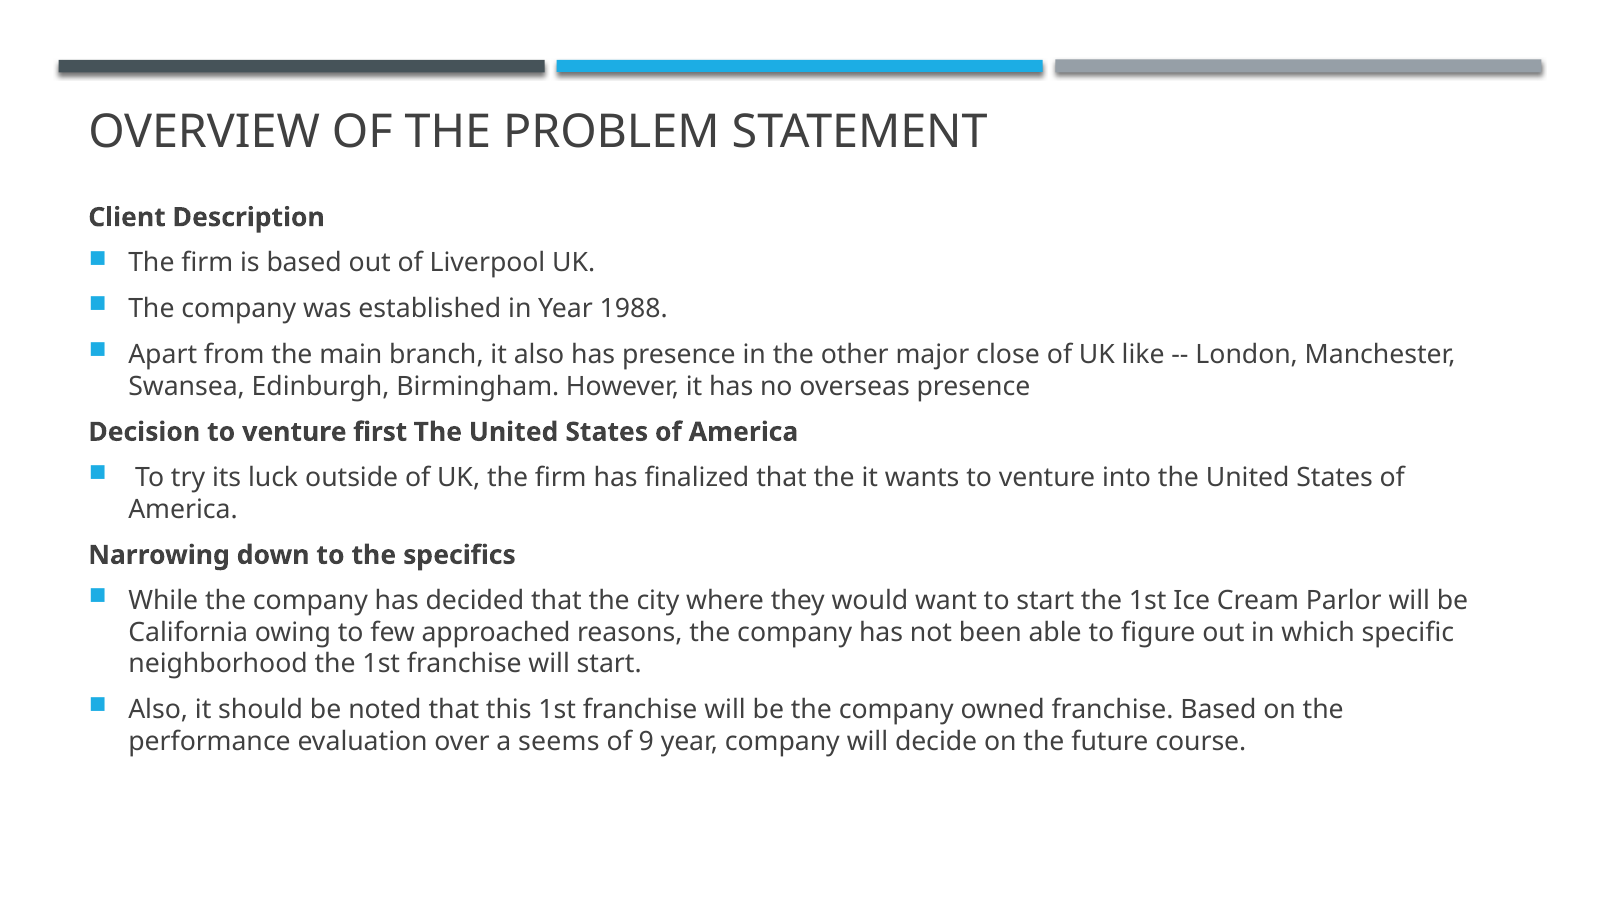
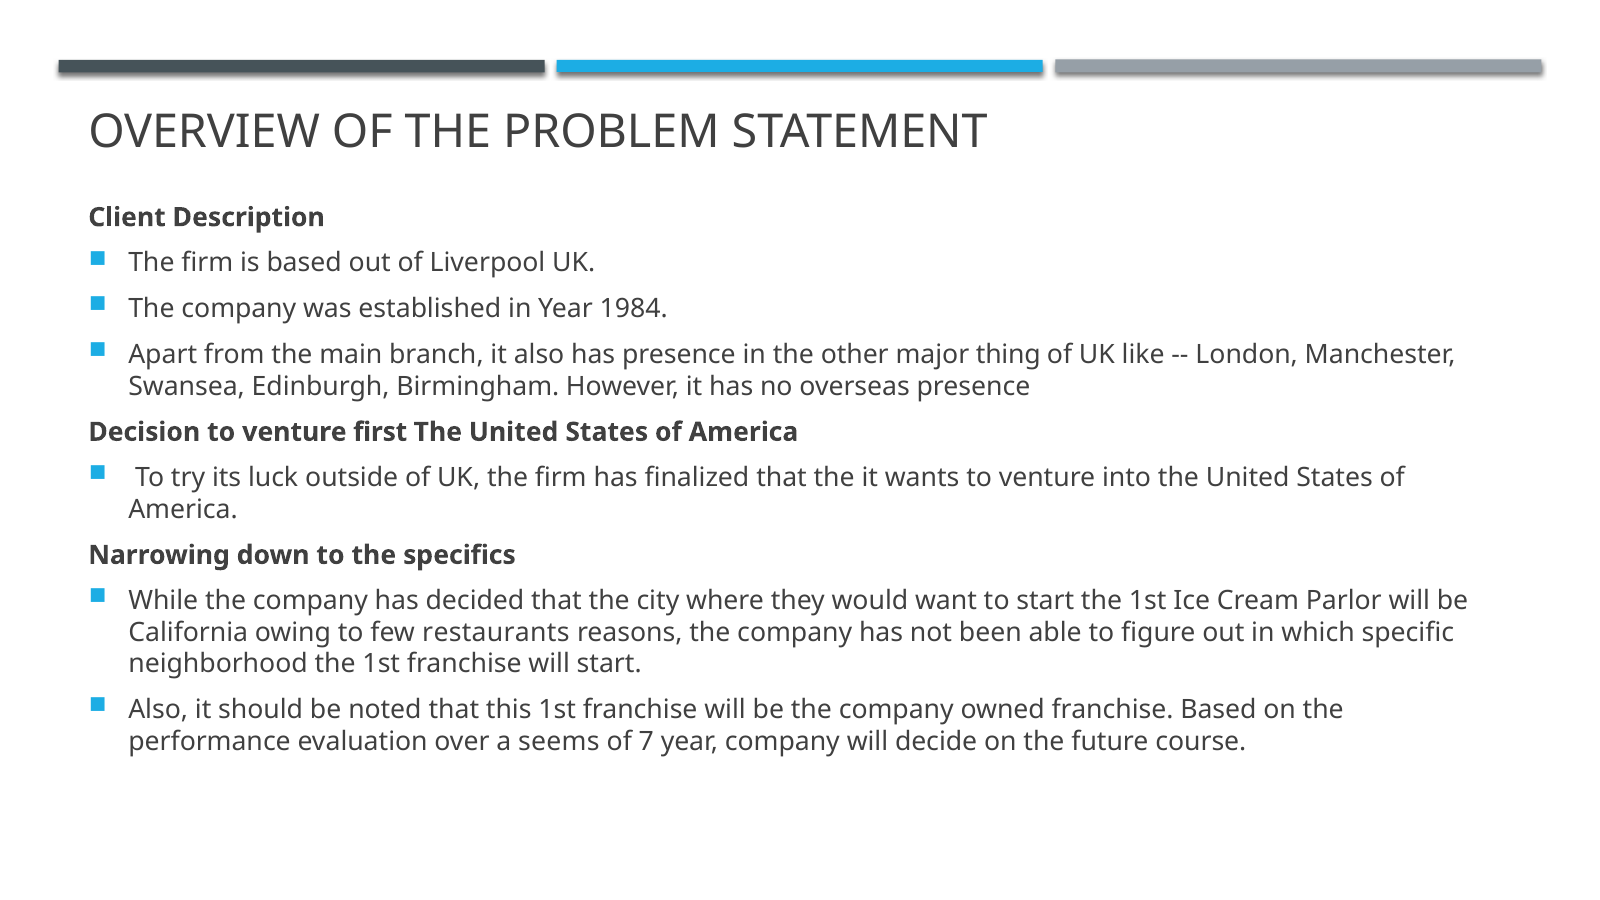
1988: 1988 -> 1984
close: close -> thing
approached: approached -> restaurants
9: 9 -> 7
